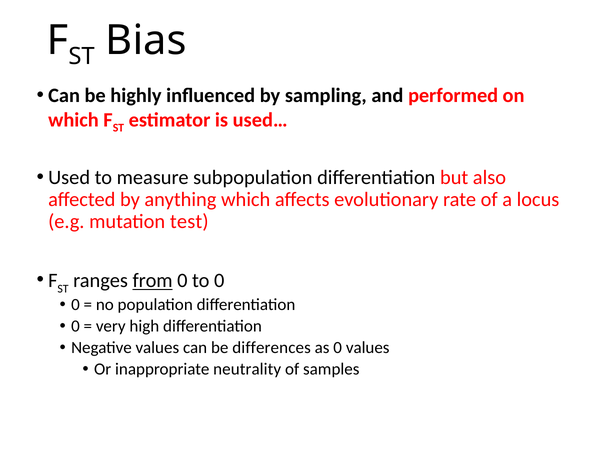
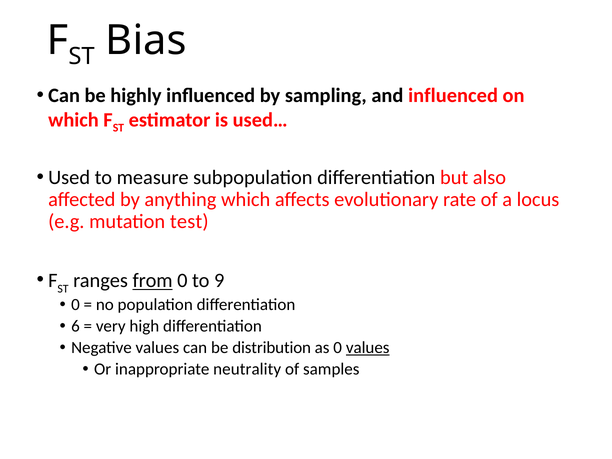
and performed: performed -> influenced
to 0: 0 -> 9
0 at (75, 326): 0 -> 6
differences: differences -> distribution
values at (368, 348) underline: none -> present
